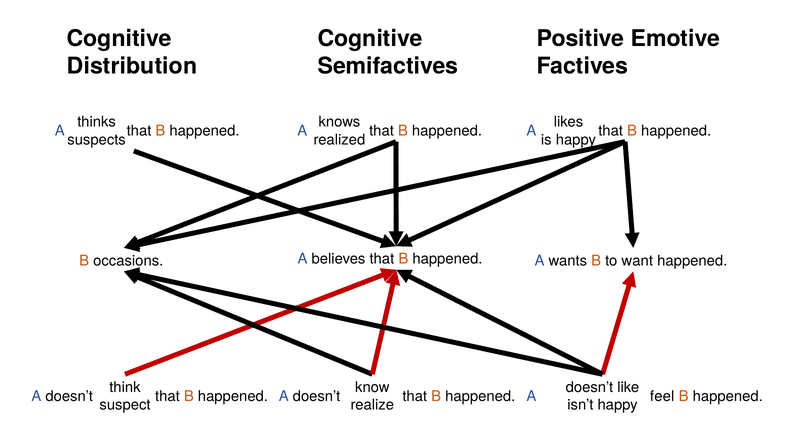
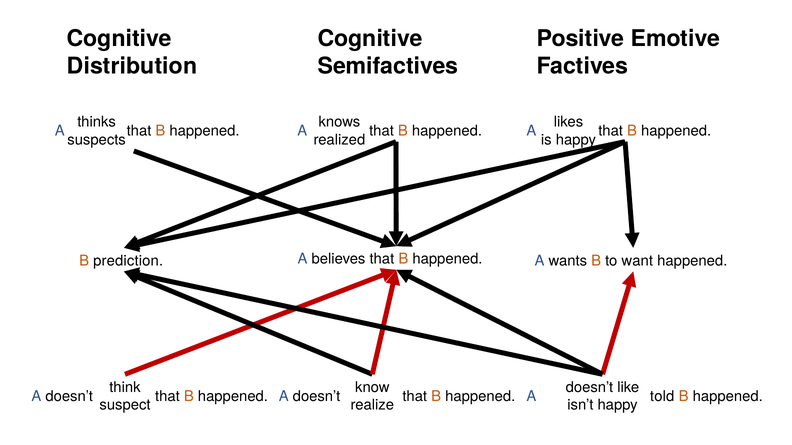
occasions: occasions -> prediction
feel: feel -> told
